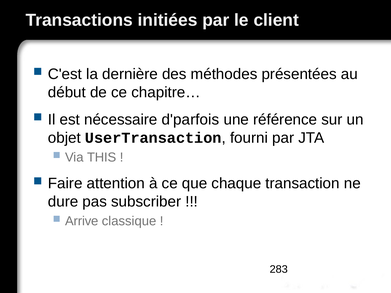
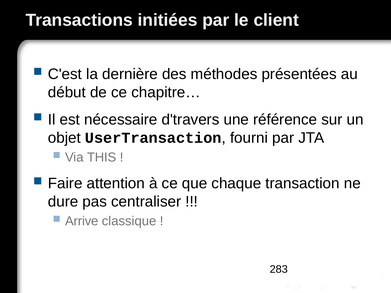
d'parfois: d'parfois -> d'travers
subscriber: subscriber -> centraliser
